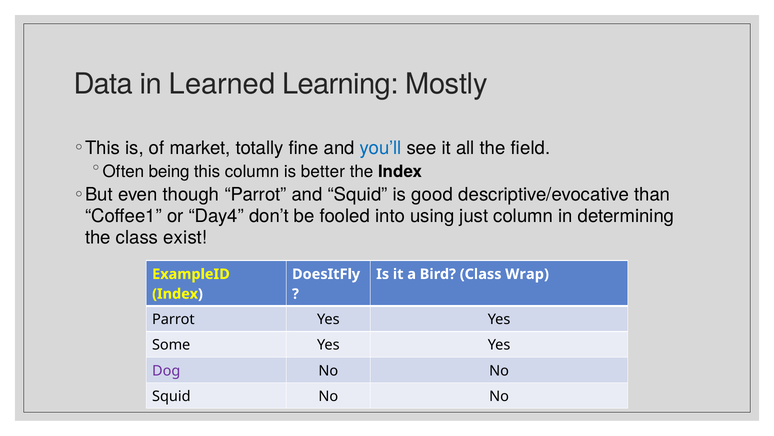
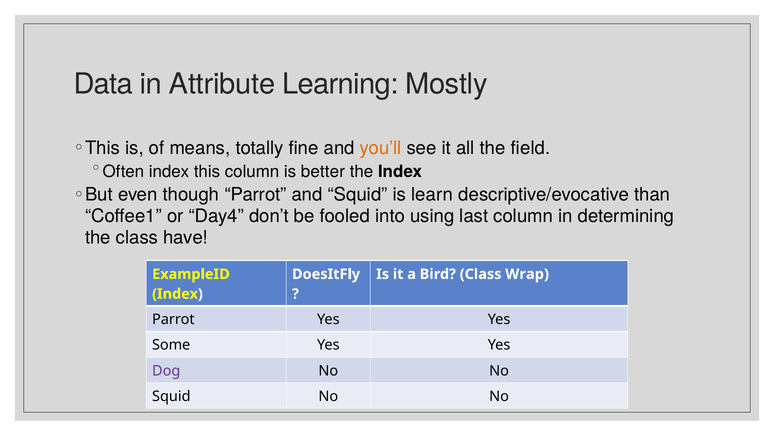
Learned: Learned -> Attribute
market: market -> means
you’ll colour: blue -> orange
Often being: being -> index
good: good -> learn
just: just -> last
exist: exist -> have
